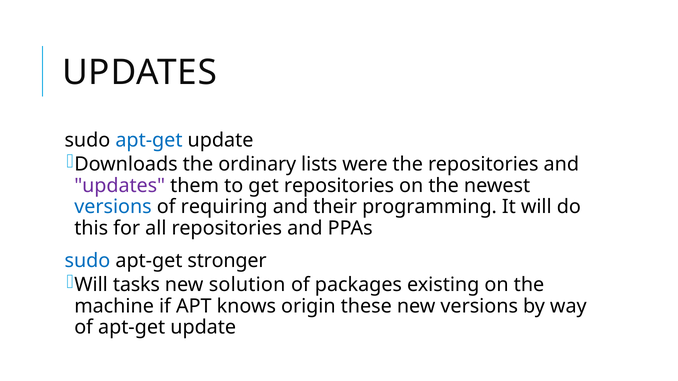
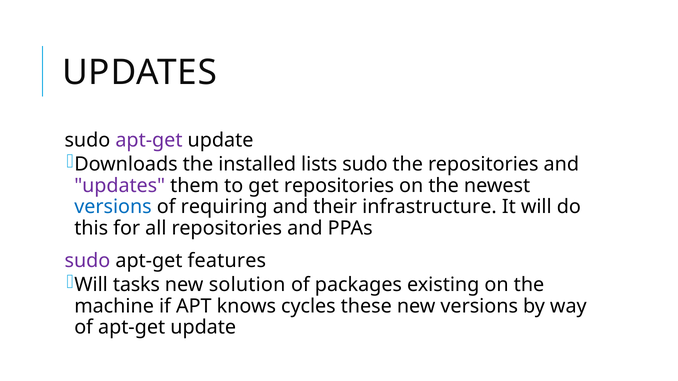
apt-get at (149, 140) colour: blue -> purple
ordinary: ordinary -> installed
lists were: were -> sudo
programming: programming -> infrastructure
sudo at (87, 261) colour: blue -> purple
stronger: stronger -> features
origin: origin -> cycles
